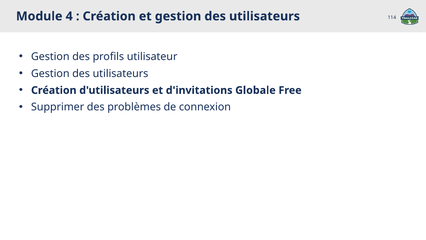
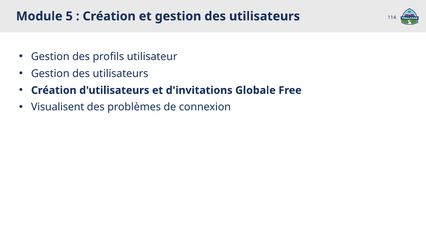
4: 4 -> 5
Supprimer: Supprimer -> Visualisent
